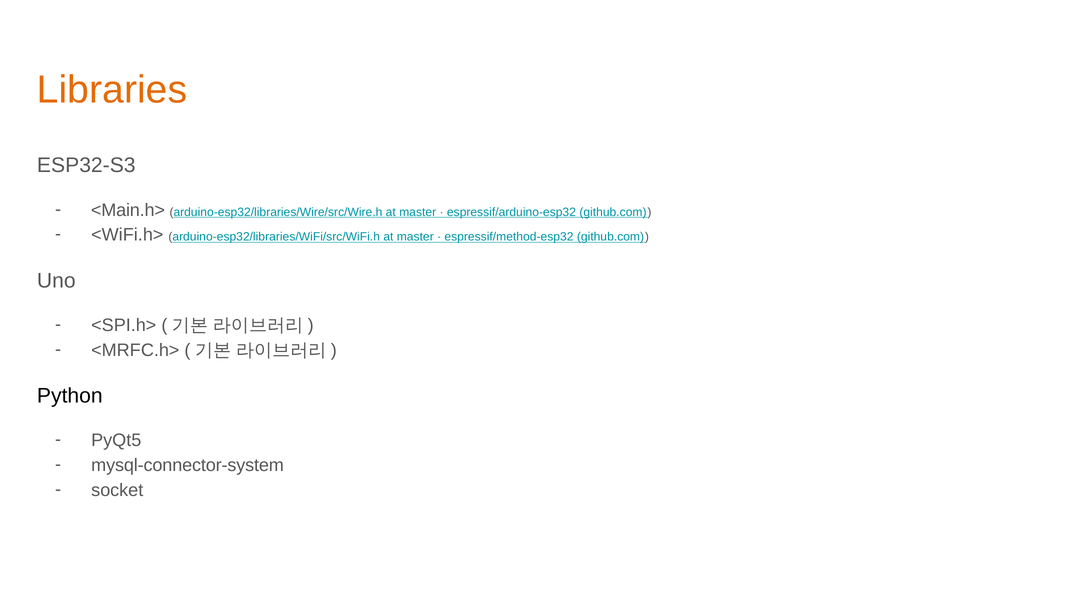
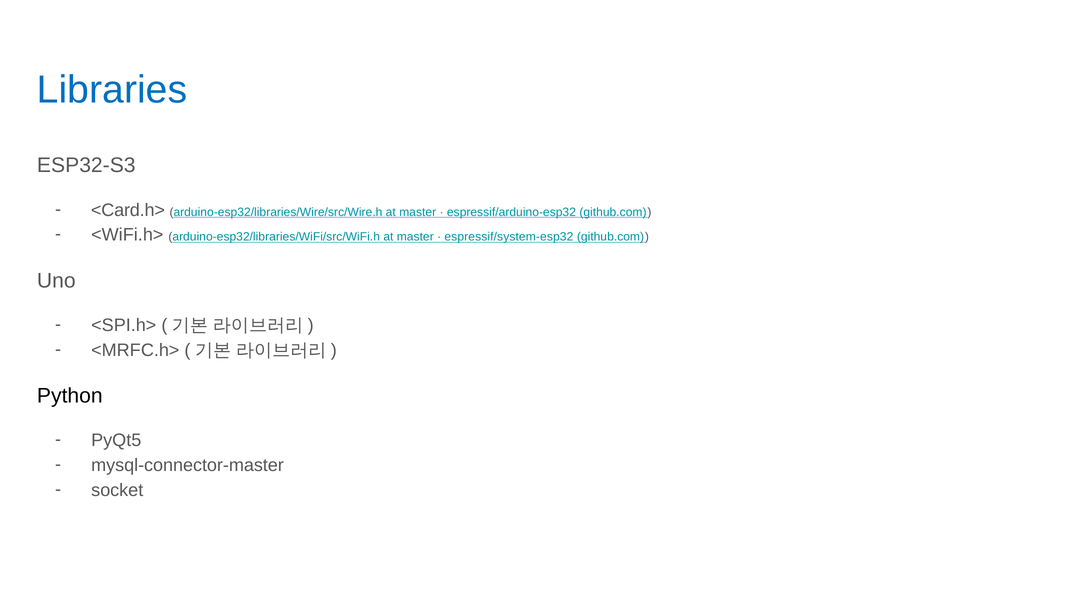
Libraries colour: orange -> blue
<Main.h>: <Main.h> -> <Card.h>
espressif/method-esp32: espressif/method-esp32 -> espressif/system-esp32
mysql-connector-system: mysql-connector-system -> mysql-connector-master
